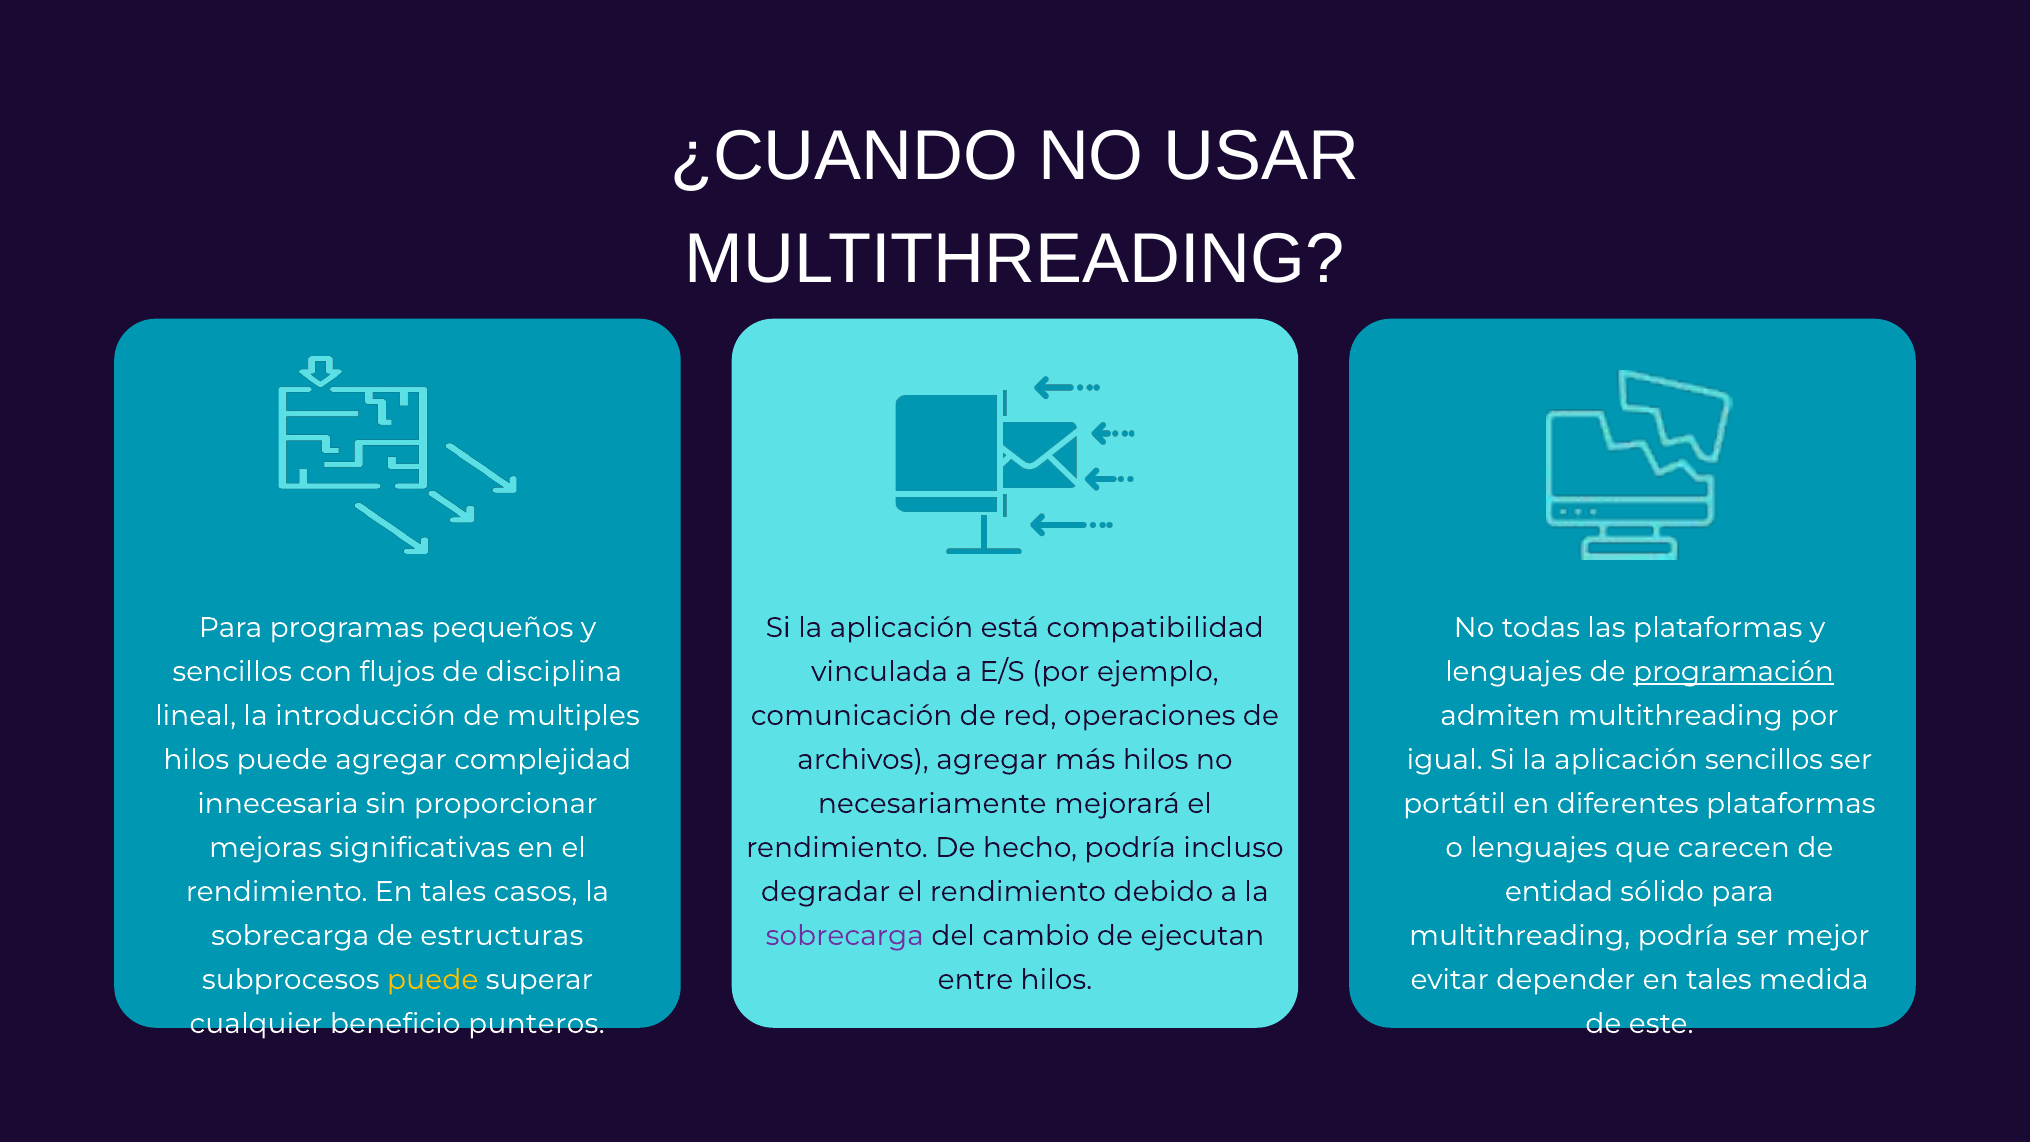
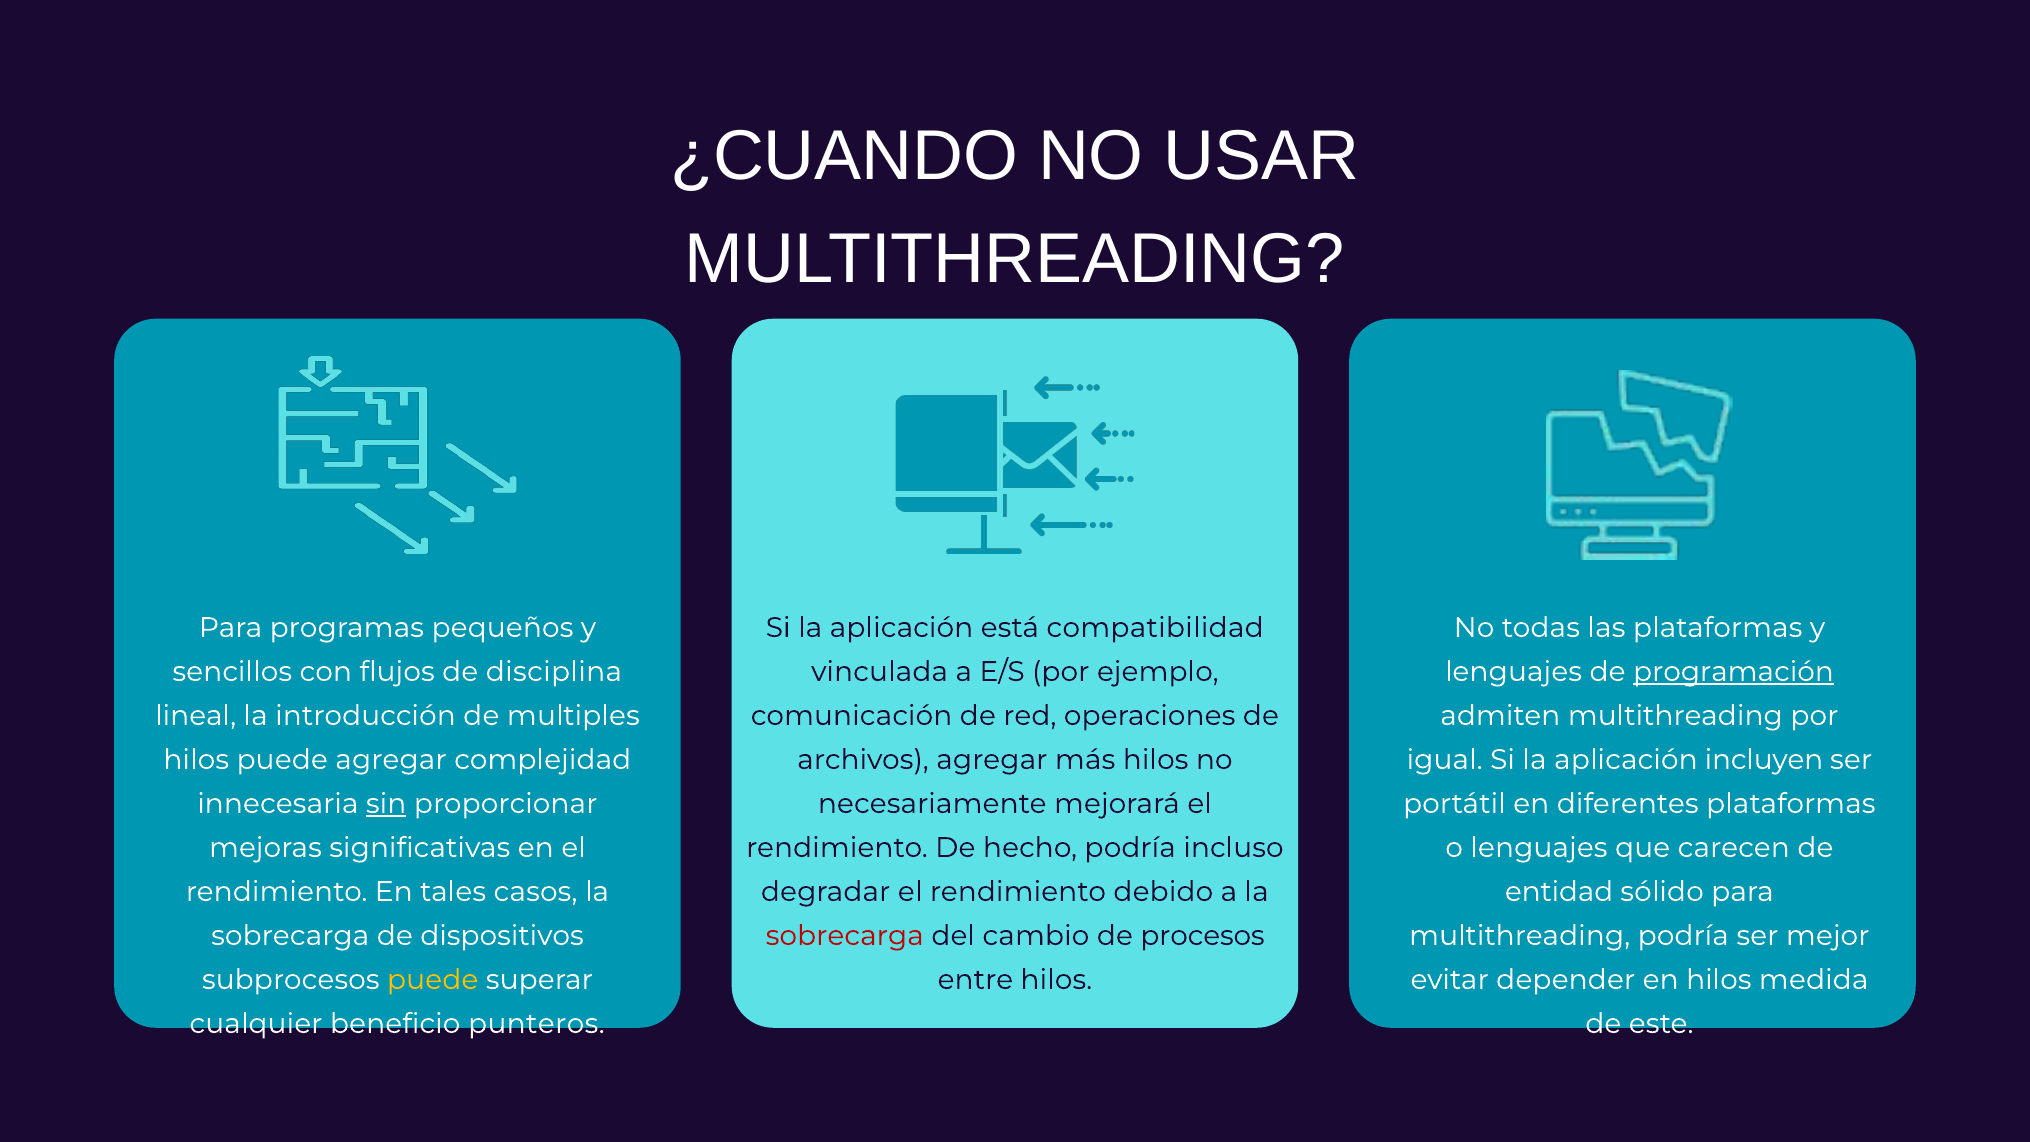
aplicación sencillos: sencillos -> incluyen
sin underline: none -> present
estructuras: estructuras -> dispositivos
sobrecarga at (845, 936) colour: purple -> red
ejecutan: ejecutan -> procesos
depender en tales: tales -> hilos
